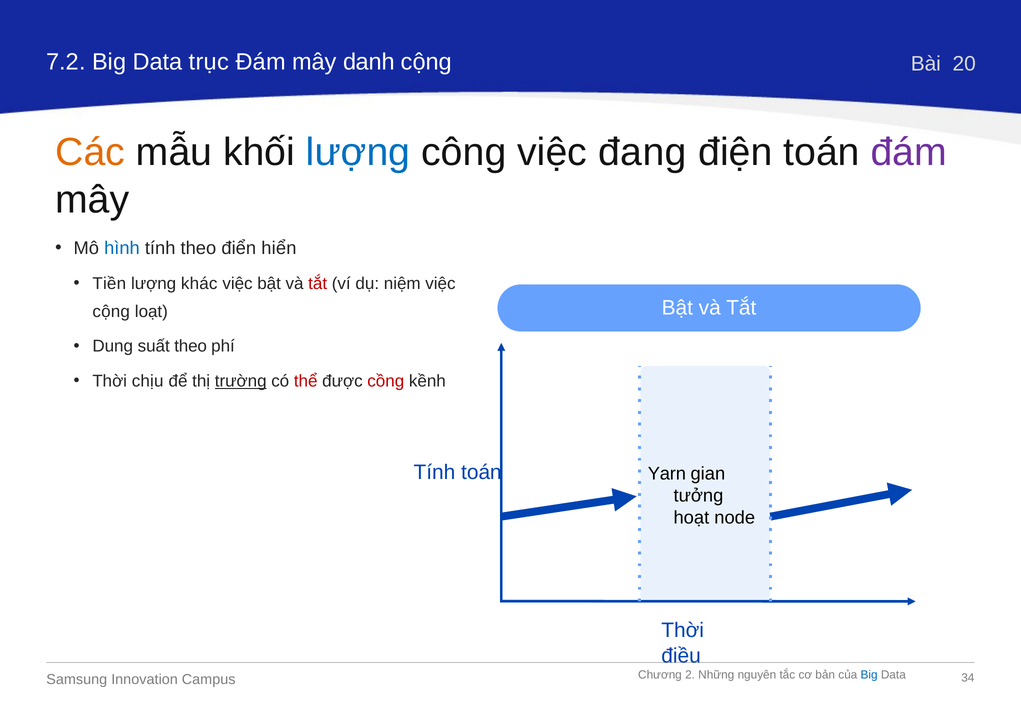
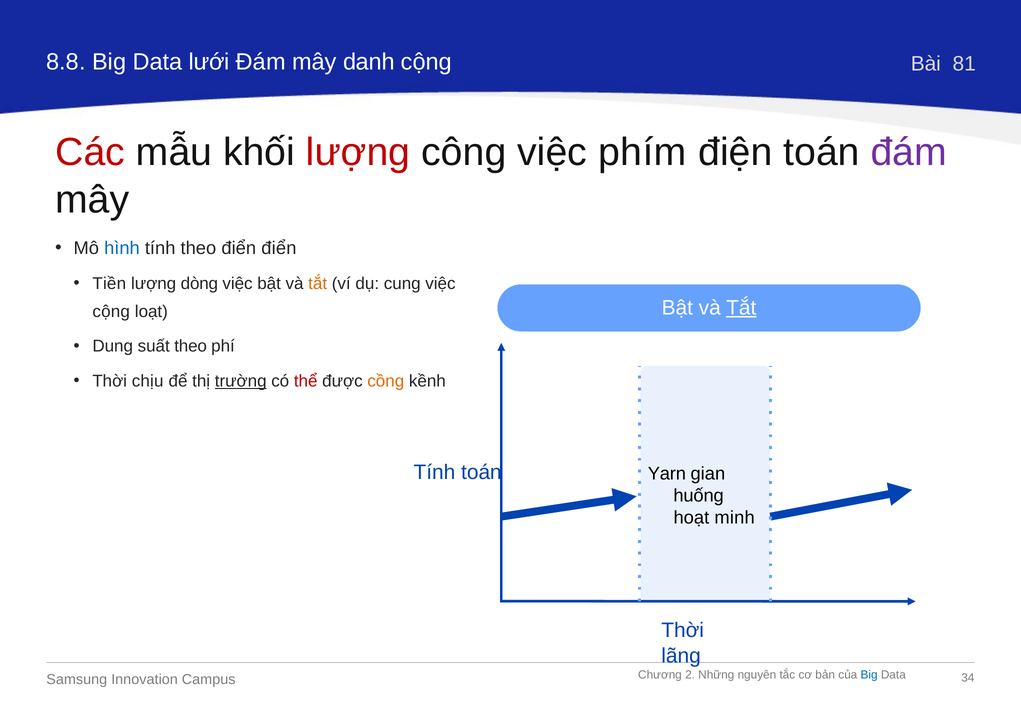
7.2: 7.2 -> 8.8
trục: trục -> lưới
20: 20 -> 81
Các colour: orange -> red
lượng at (358, 152) colour: blue -> red
đang: đang -> phím
điển hiển: hiển -> điển
khác: khác -> dòng
tắt at (318, 283) colour: red -> orange
niệm: niệm -> cung
Tắt at (741, 308) underline: none -> present
cồng colour: red -> orange
tưởng: tưởng -> huống
node: node -> minh
điều: điều -> lãng
